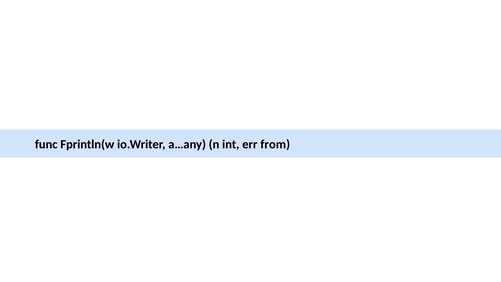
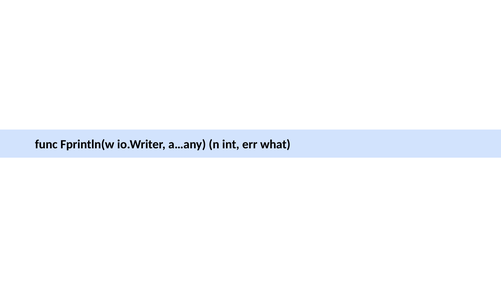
from: from -> what
